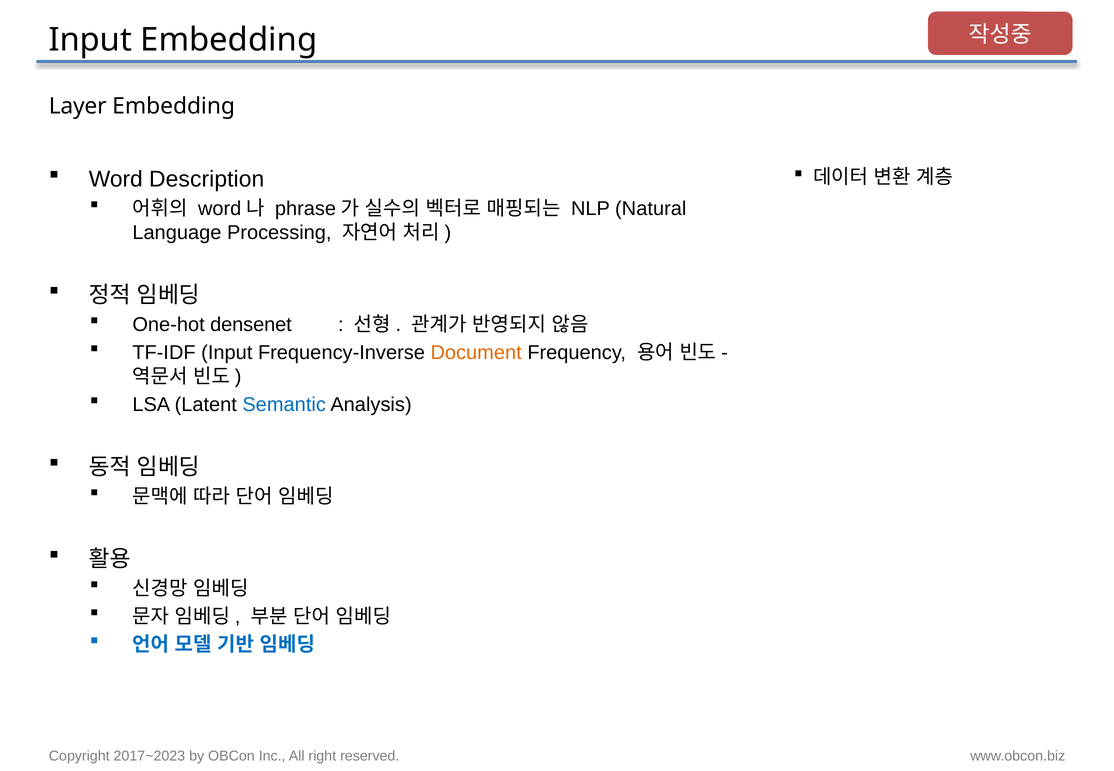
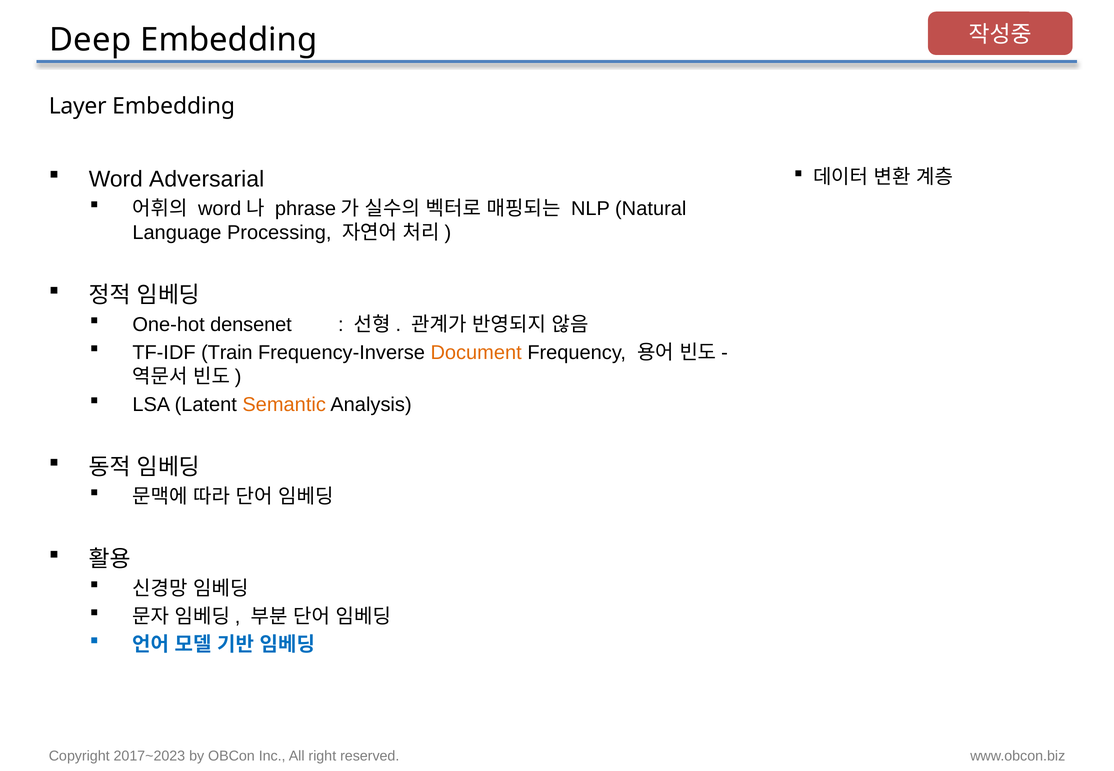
Input at (90, 40): Input -> Deep
Description: Description -> Adversarial
TF-IDF Input: Input -> Train
Semantic colour: blue -> orange
